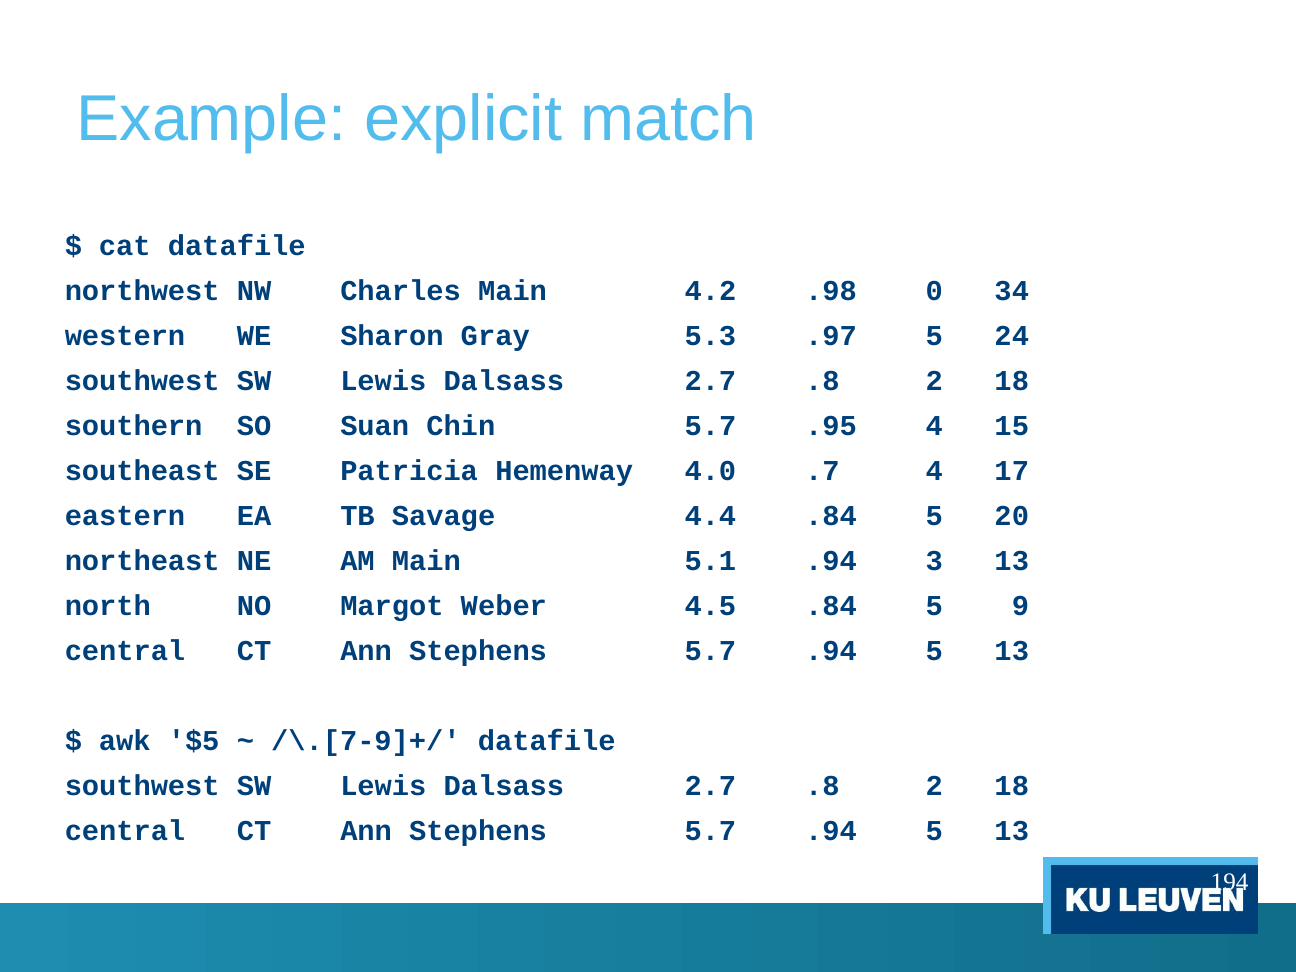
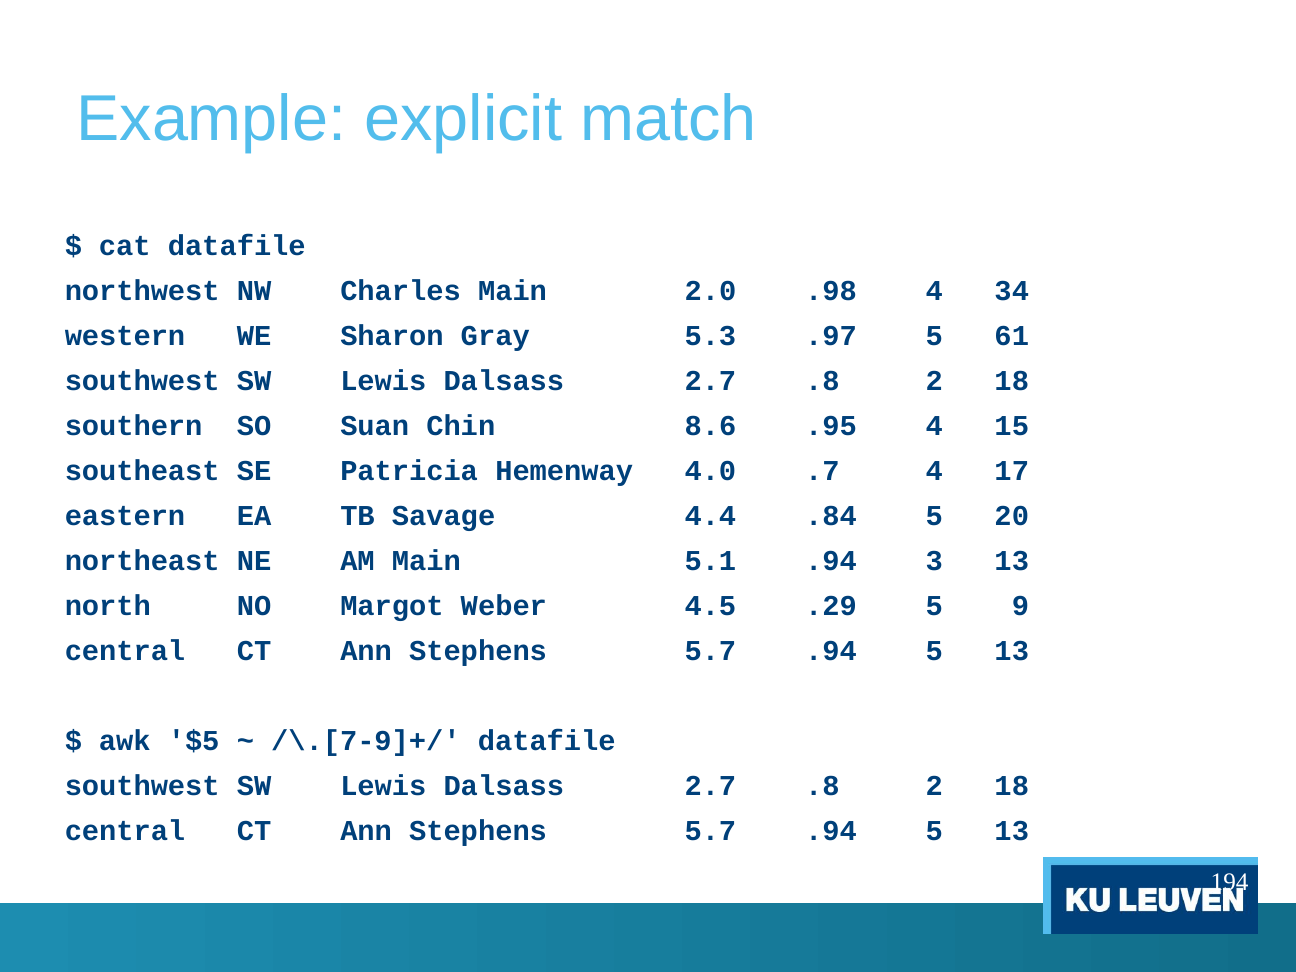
4.2: 4.2 -> 2.0
.98 0: 0 -> 4
24: 24 -> 61
Chin 5.7: 5.7 -> 8.6
4.5 .84: .84 -> .29
